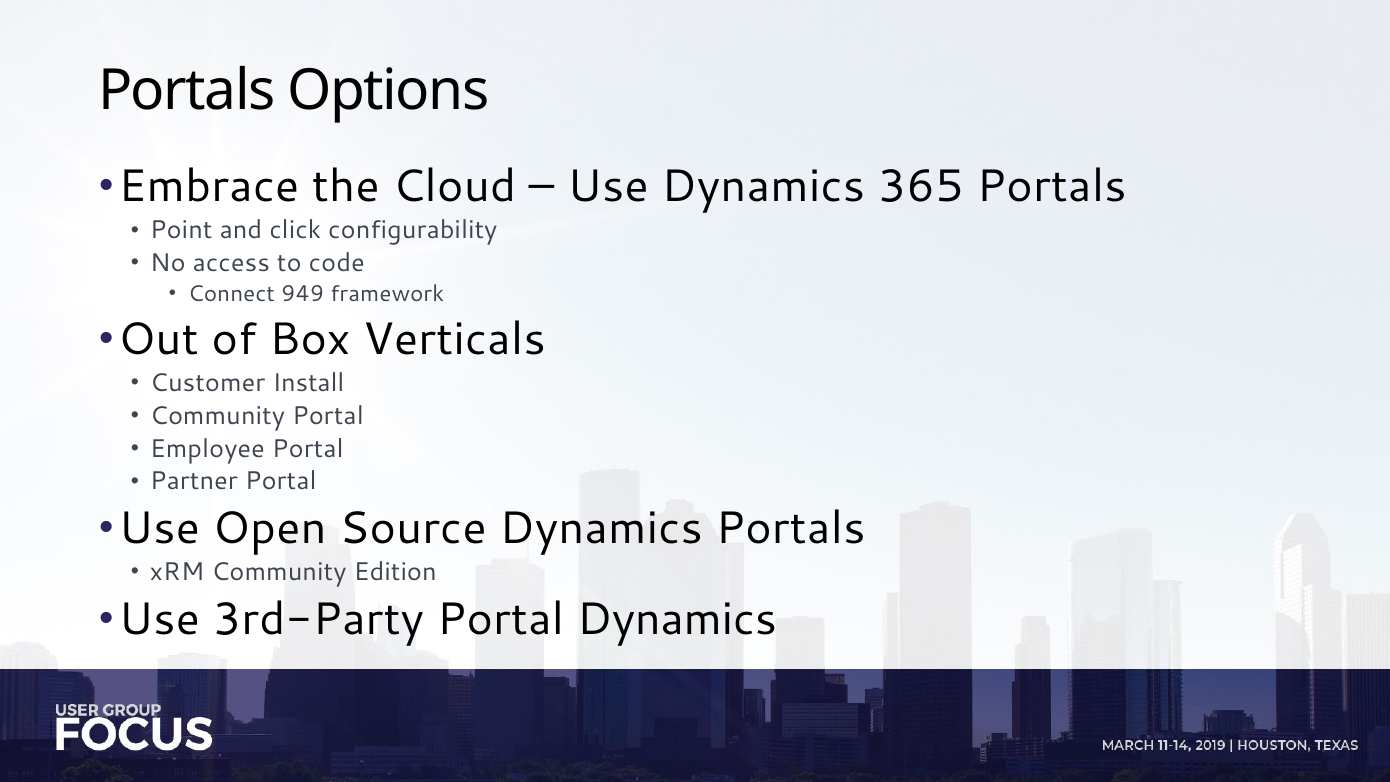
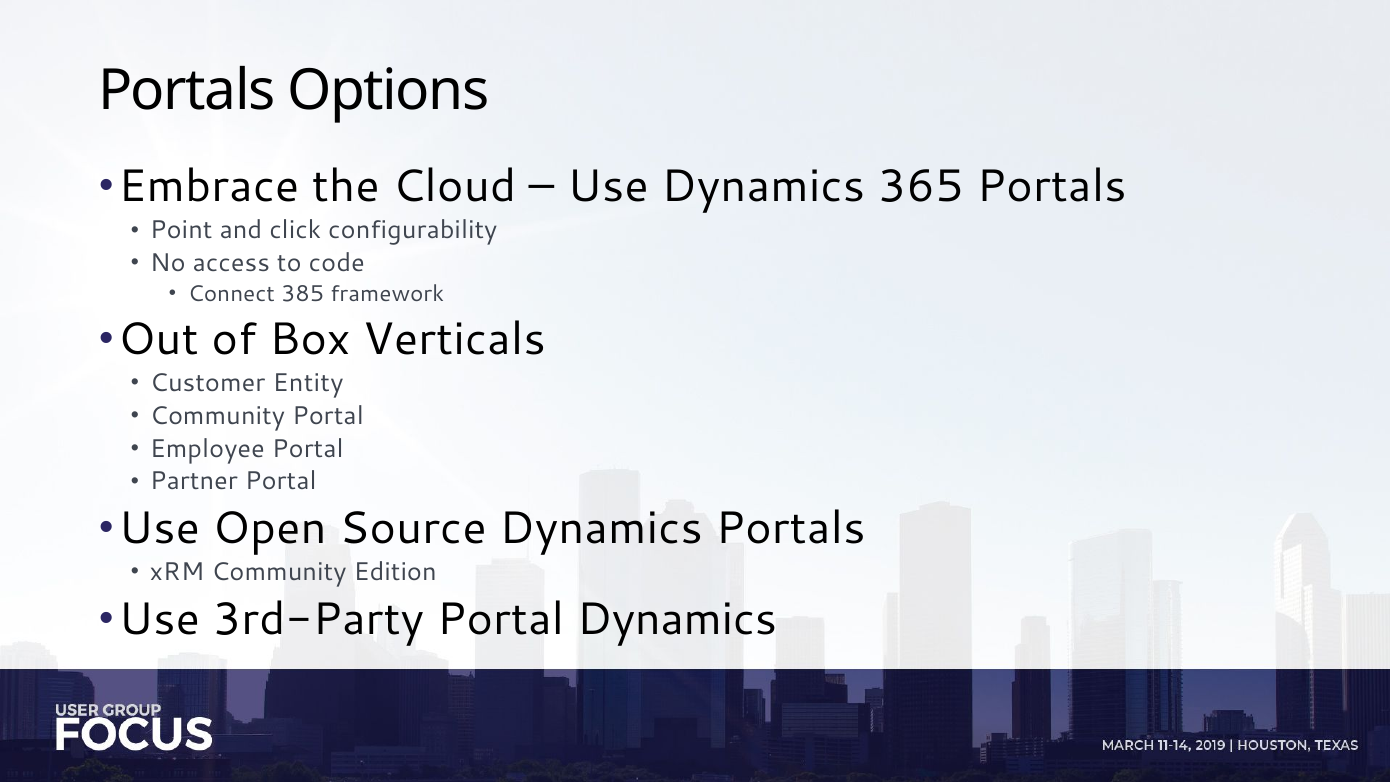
949: 949 -> 385
Install: Install -> Entity
